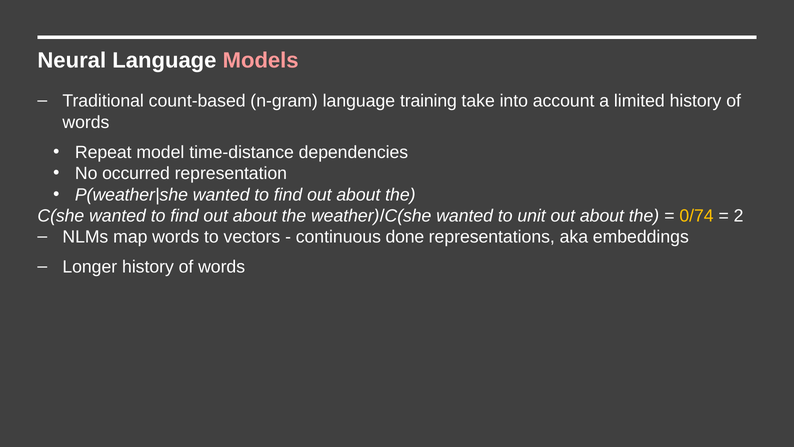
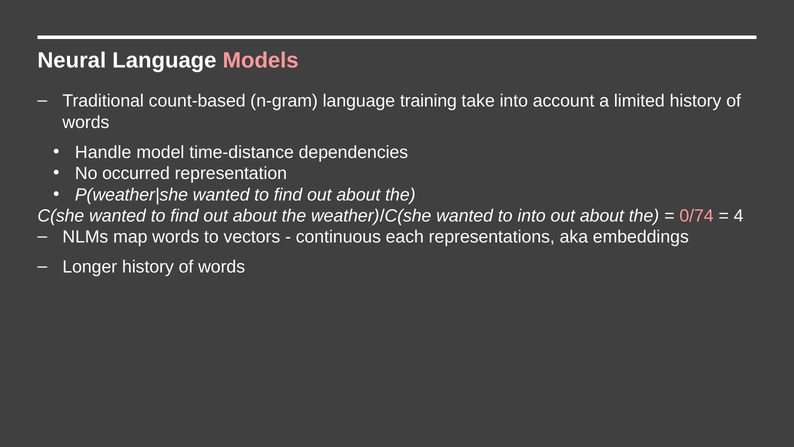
Repeat: Repeat -> Handle
to unit: unit -> into
0/74 colour: yellow -> pink
2: 2 -> 4
done: done -> each
